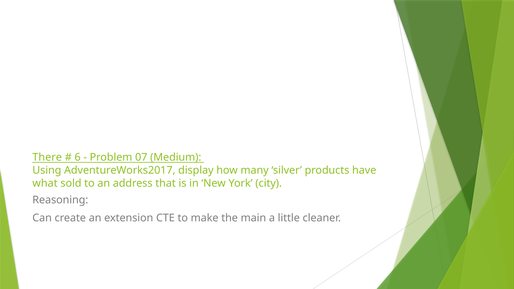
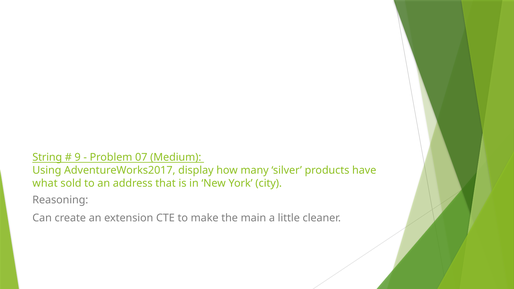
There: There -> String
6: 6 -> 9
